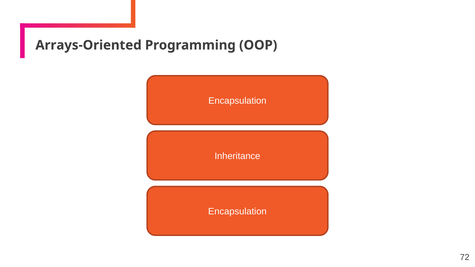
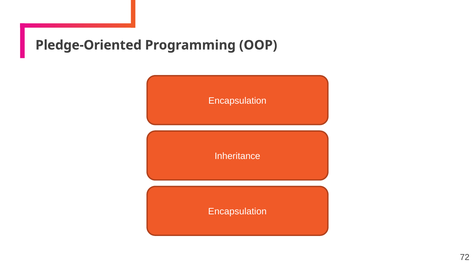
Arrays-Oriented: Arrays-Oriented -> Pledge-Oriented
